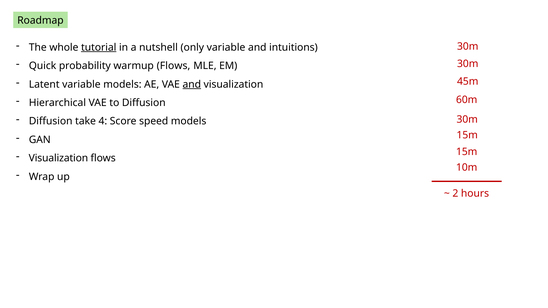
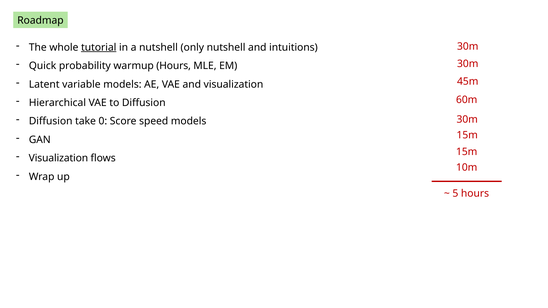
only variable: variable -> nutshell
warmup Flows: Flows -> Hours
and at (192, 84) underline: present -> none
4: 4 -> 0
2: 2 -> 5
